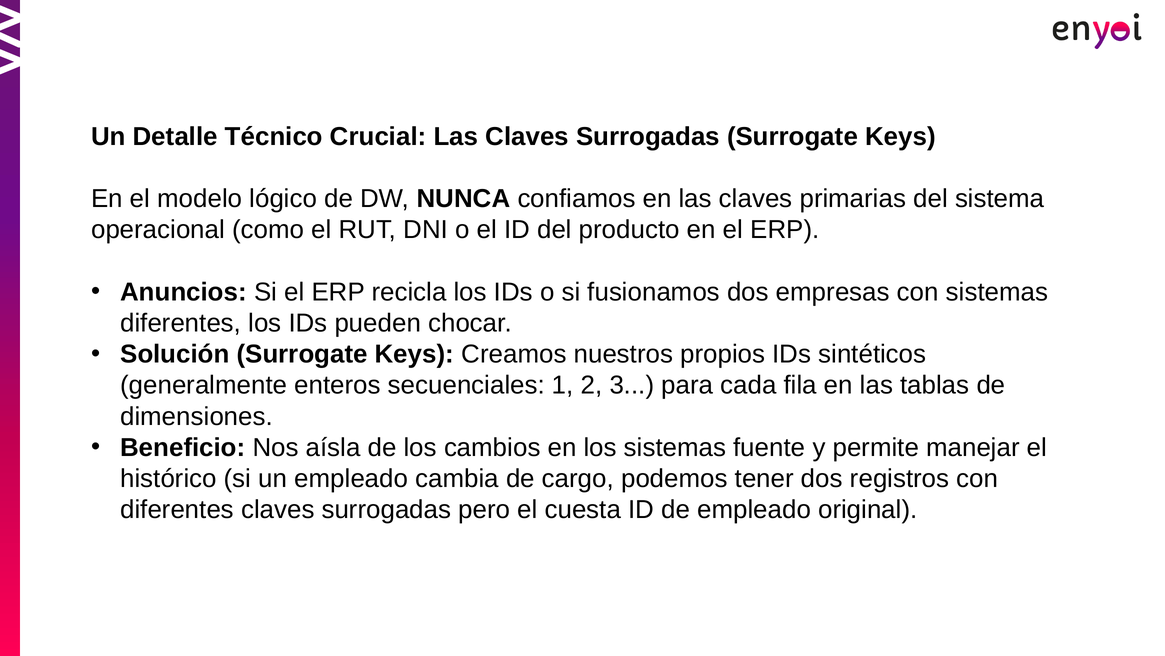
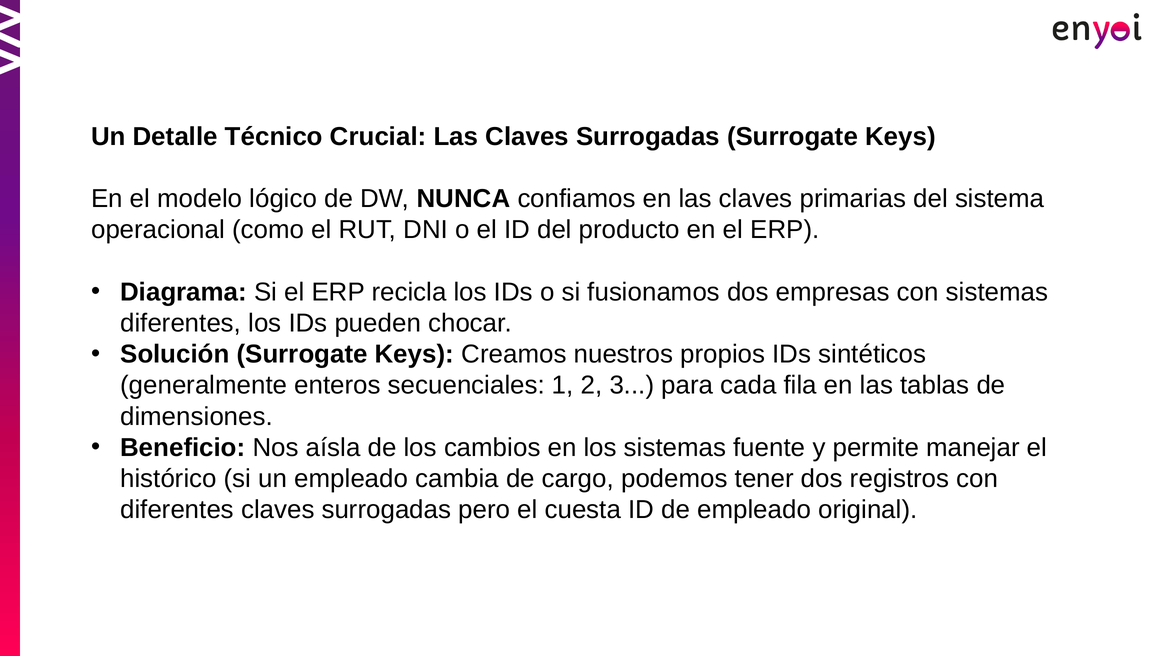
Anuncios: Anuncios -> Diagrama
